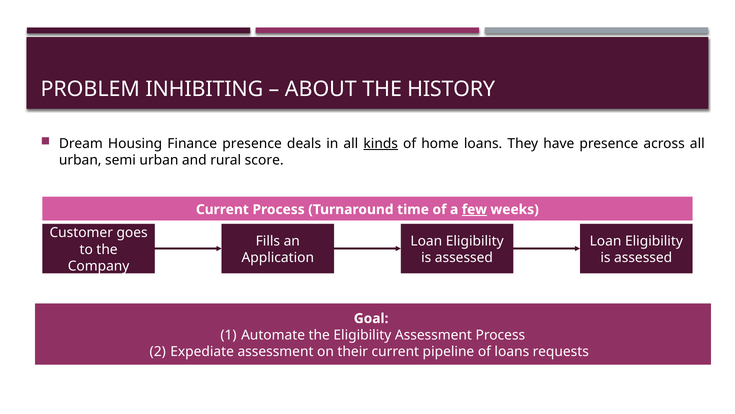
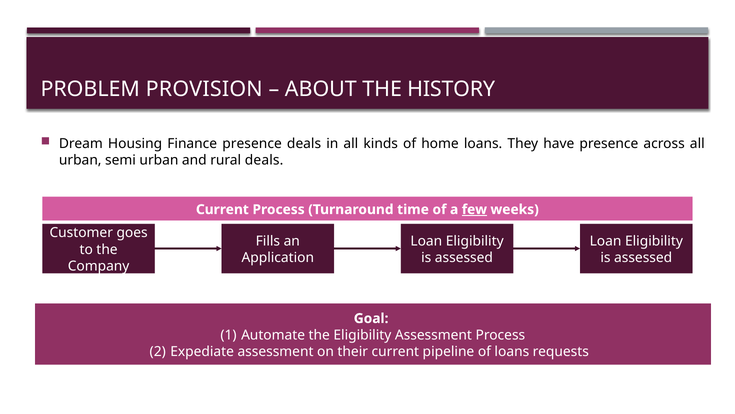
INHIBITING: INHIBITING -> PROVISION
kinds underline: present -> none
rural score: score -> deals
